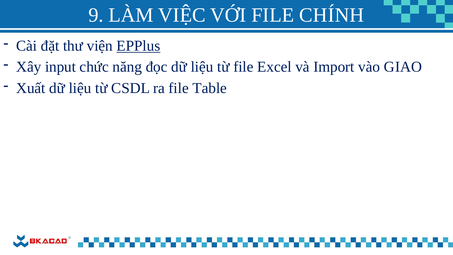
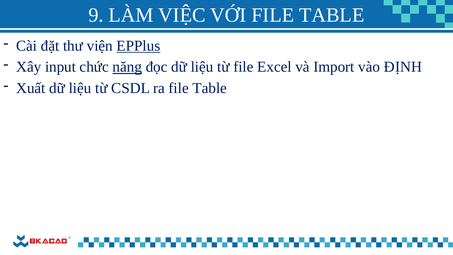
VỚI FILE CHÍNH: CHÍNH -> TABLE
năng underline: none -> present
GIAO: GIAO -> ĐỊNH
